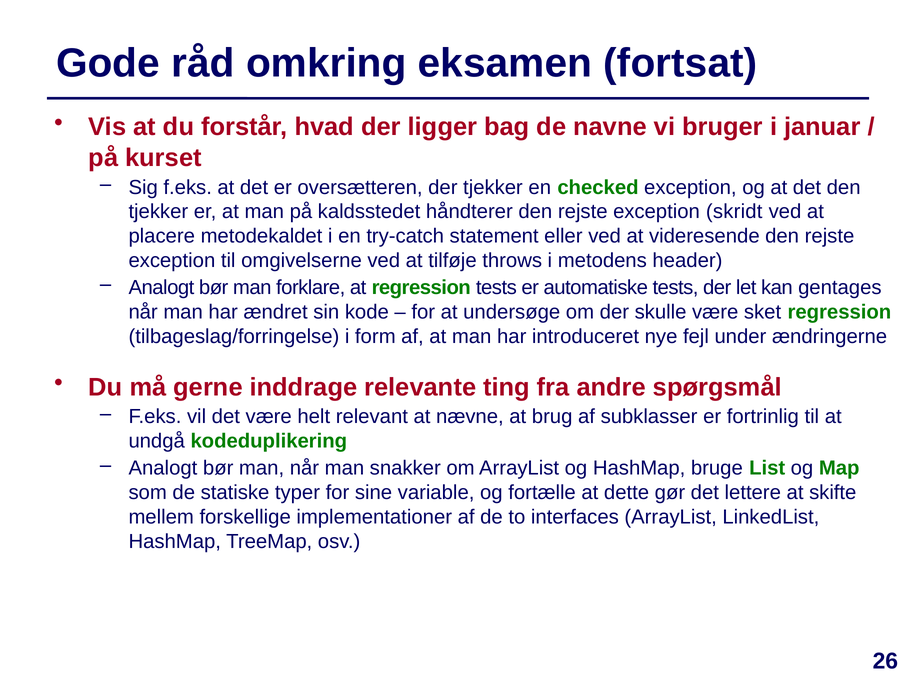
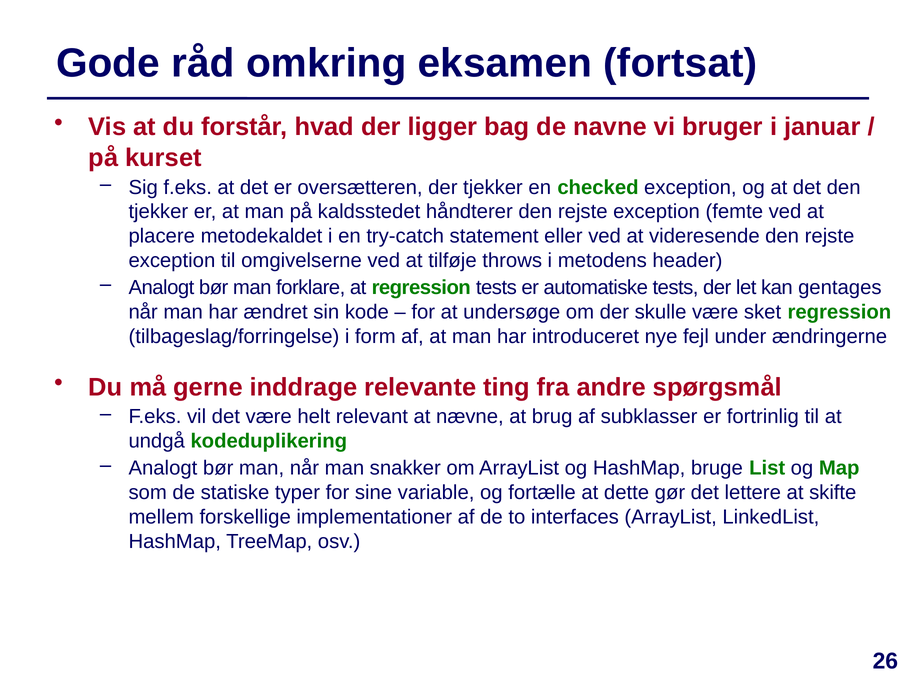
skridt: skridt -> femte
